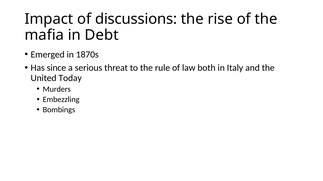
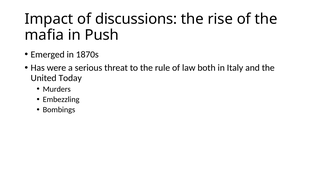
Debt: Debt -> Push
since: since -> were
